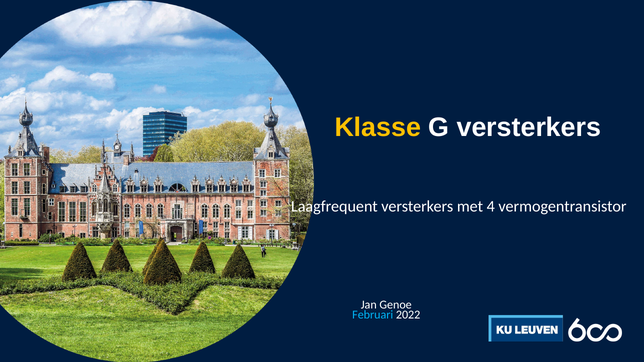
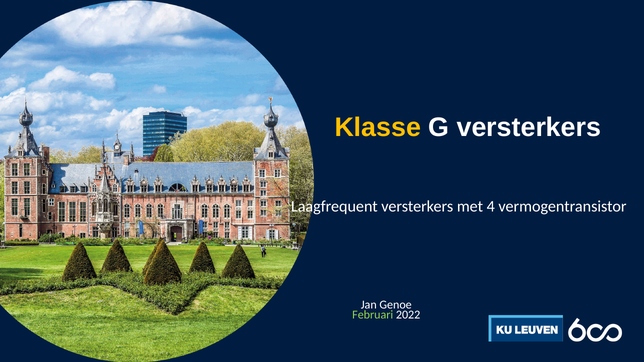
Februari colour: light blue -> light green
